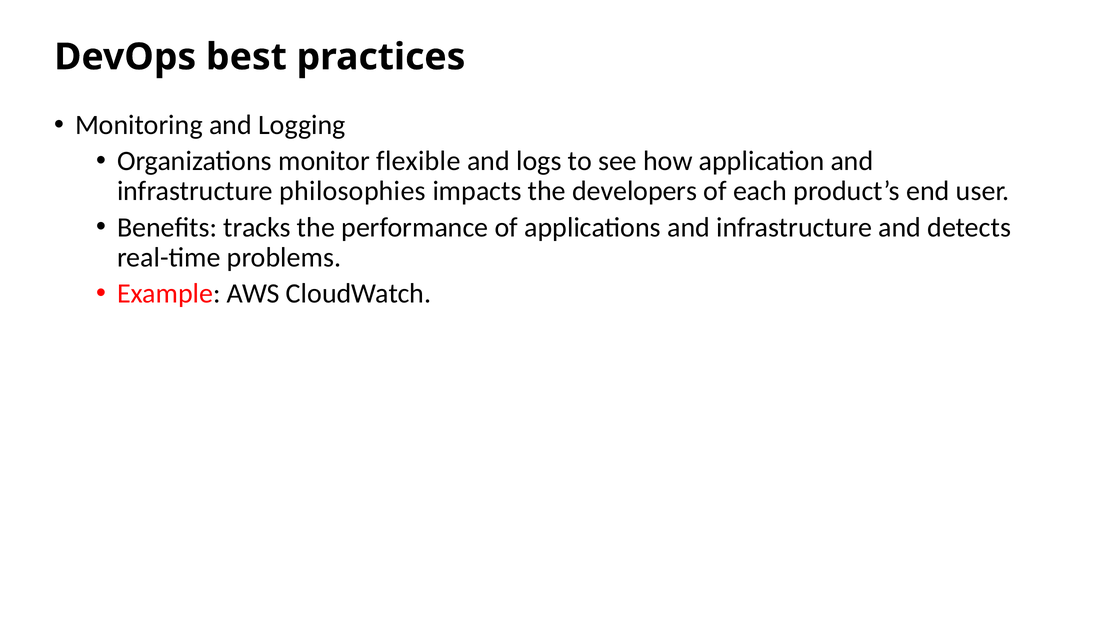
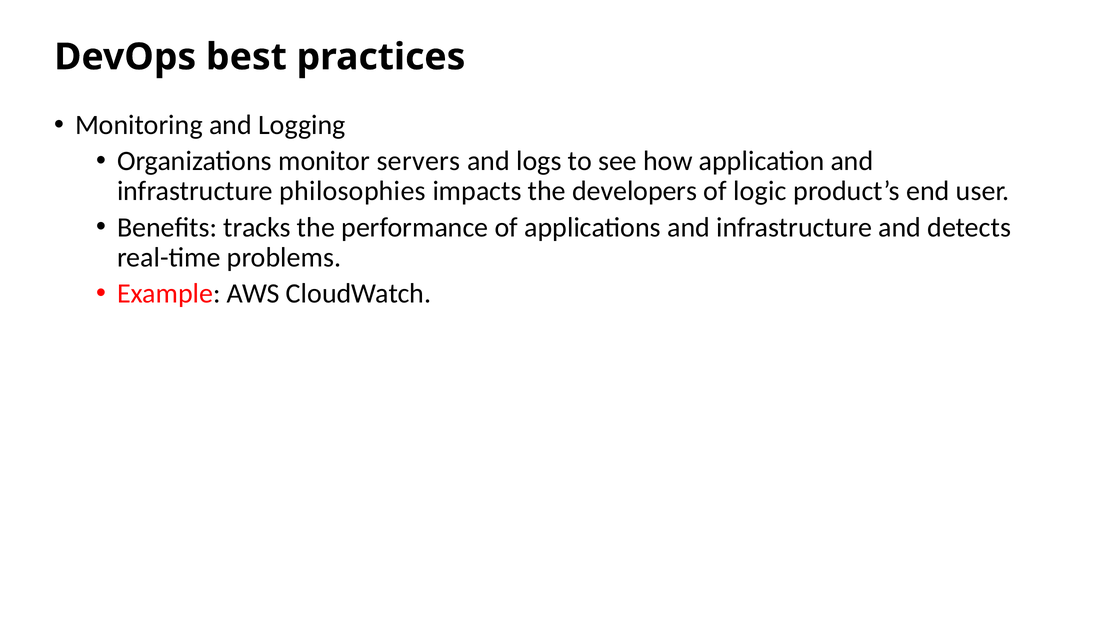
flexible: flexible -> servers
each: each -> logic
